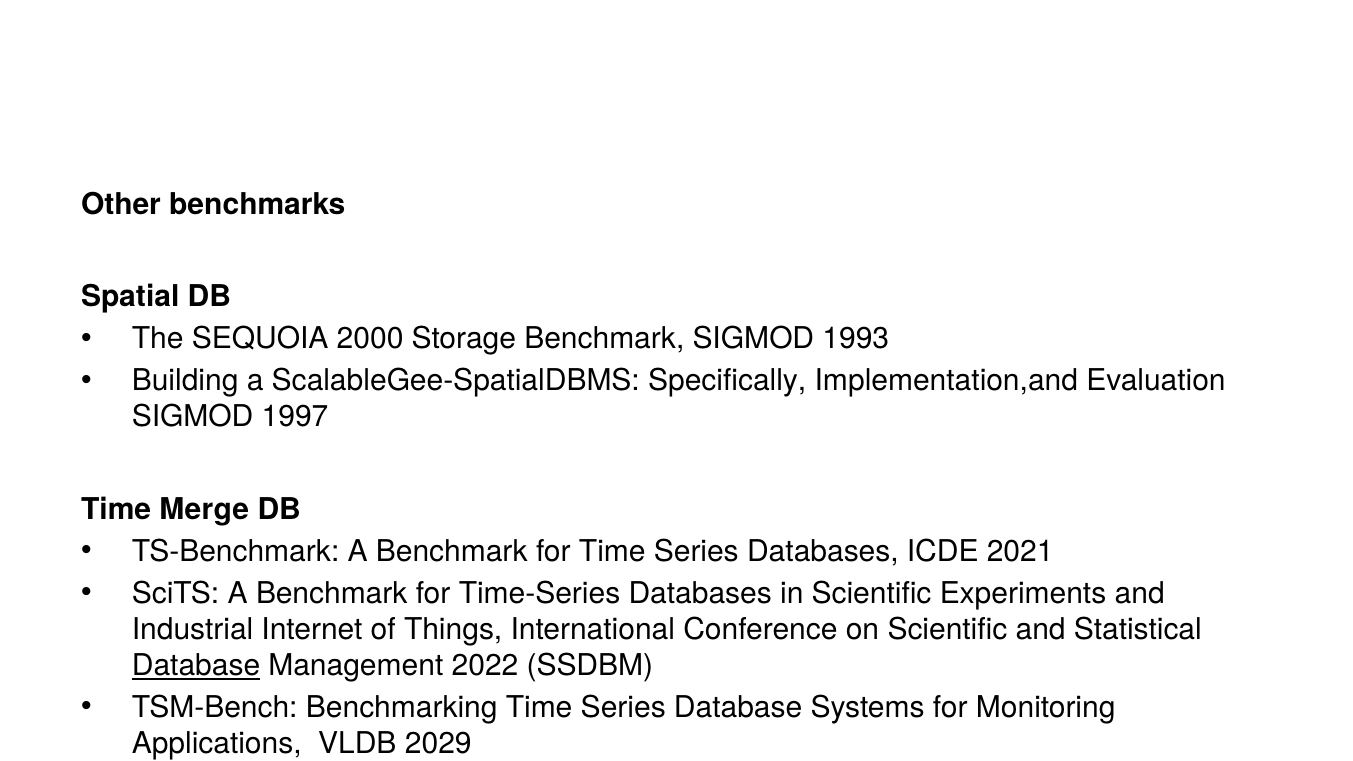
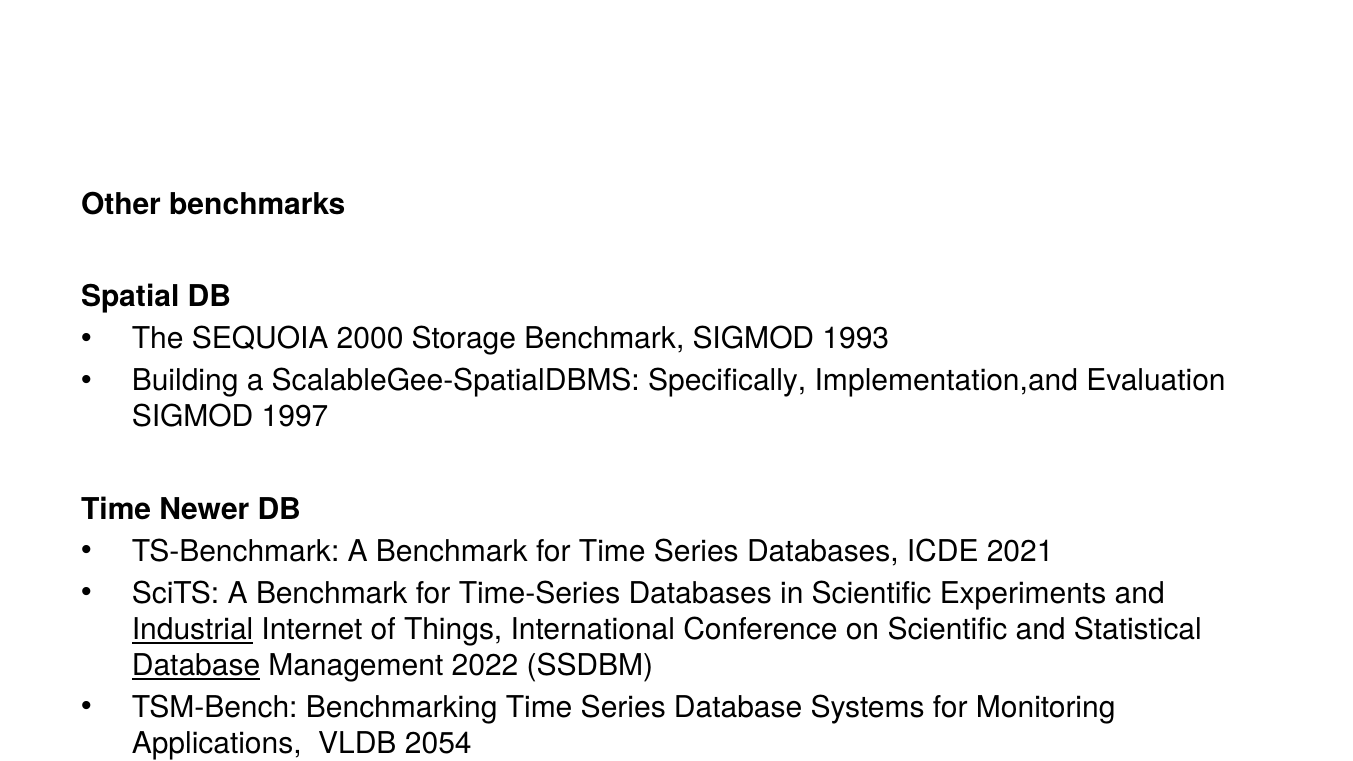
Merge: Merge -> Newer
Industrial underline: none -> present
2029: 2029 -> 2054
